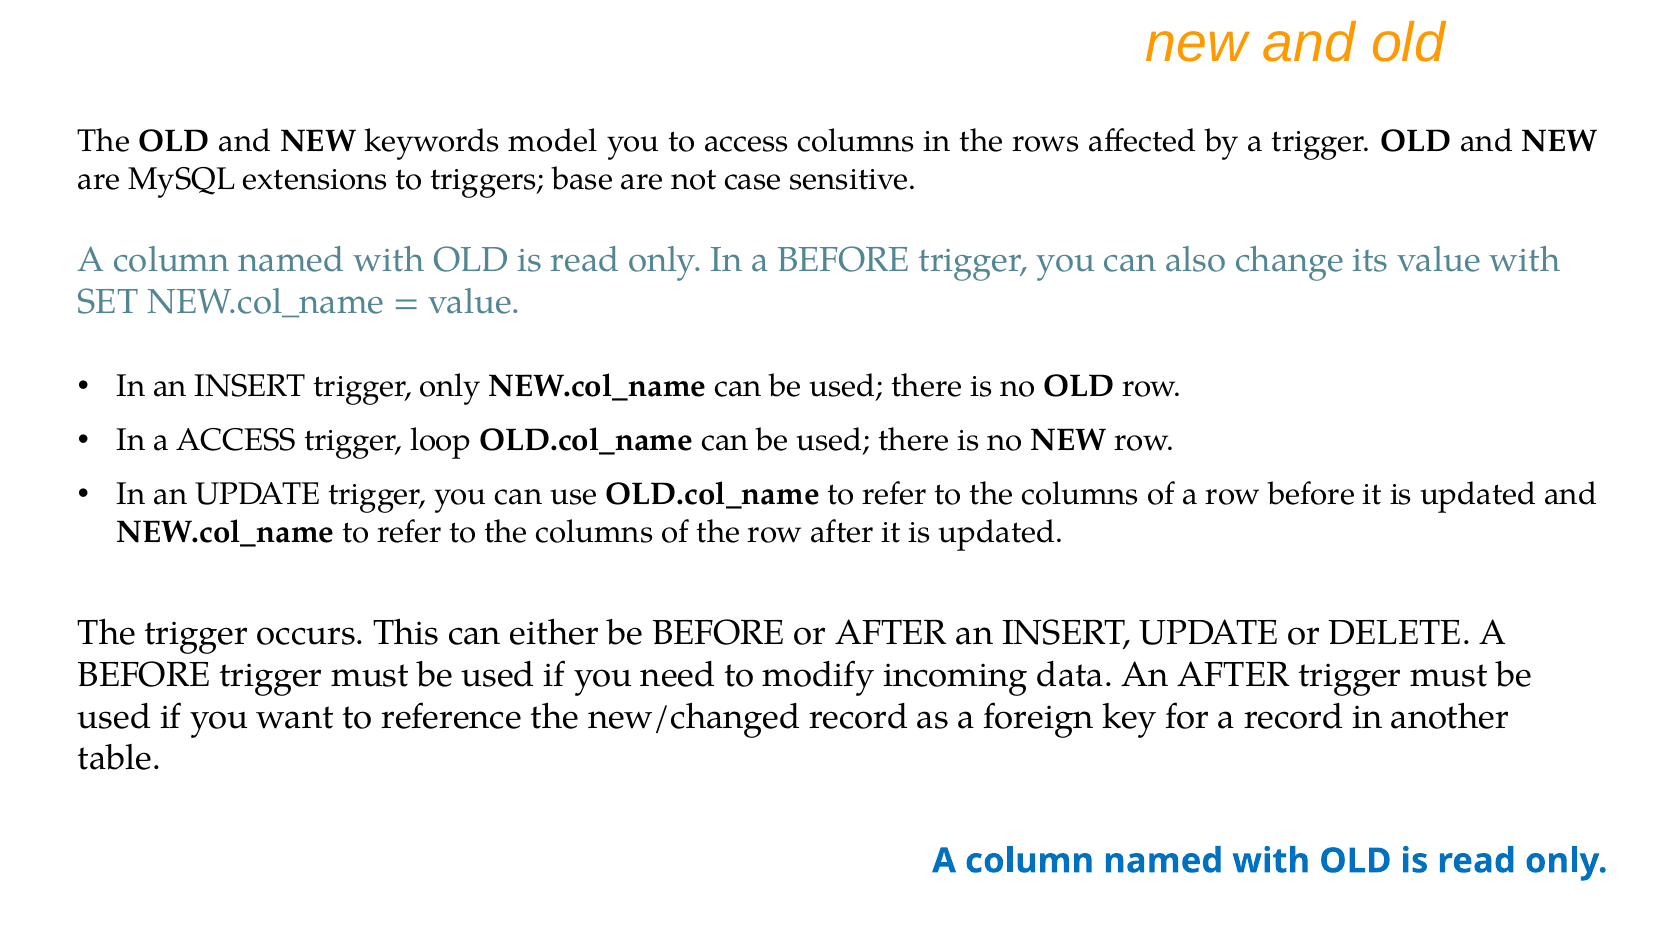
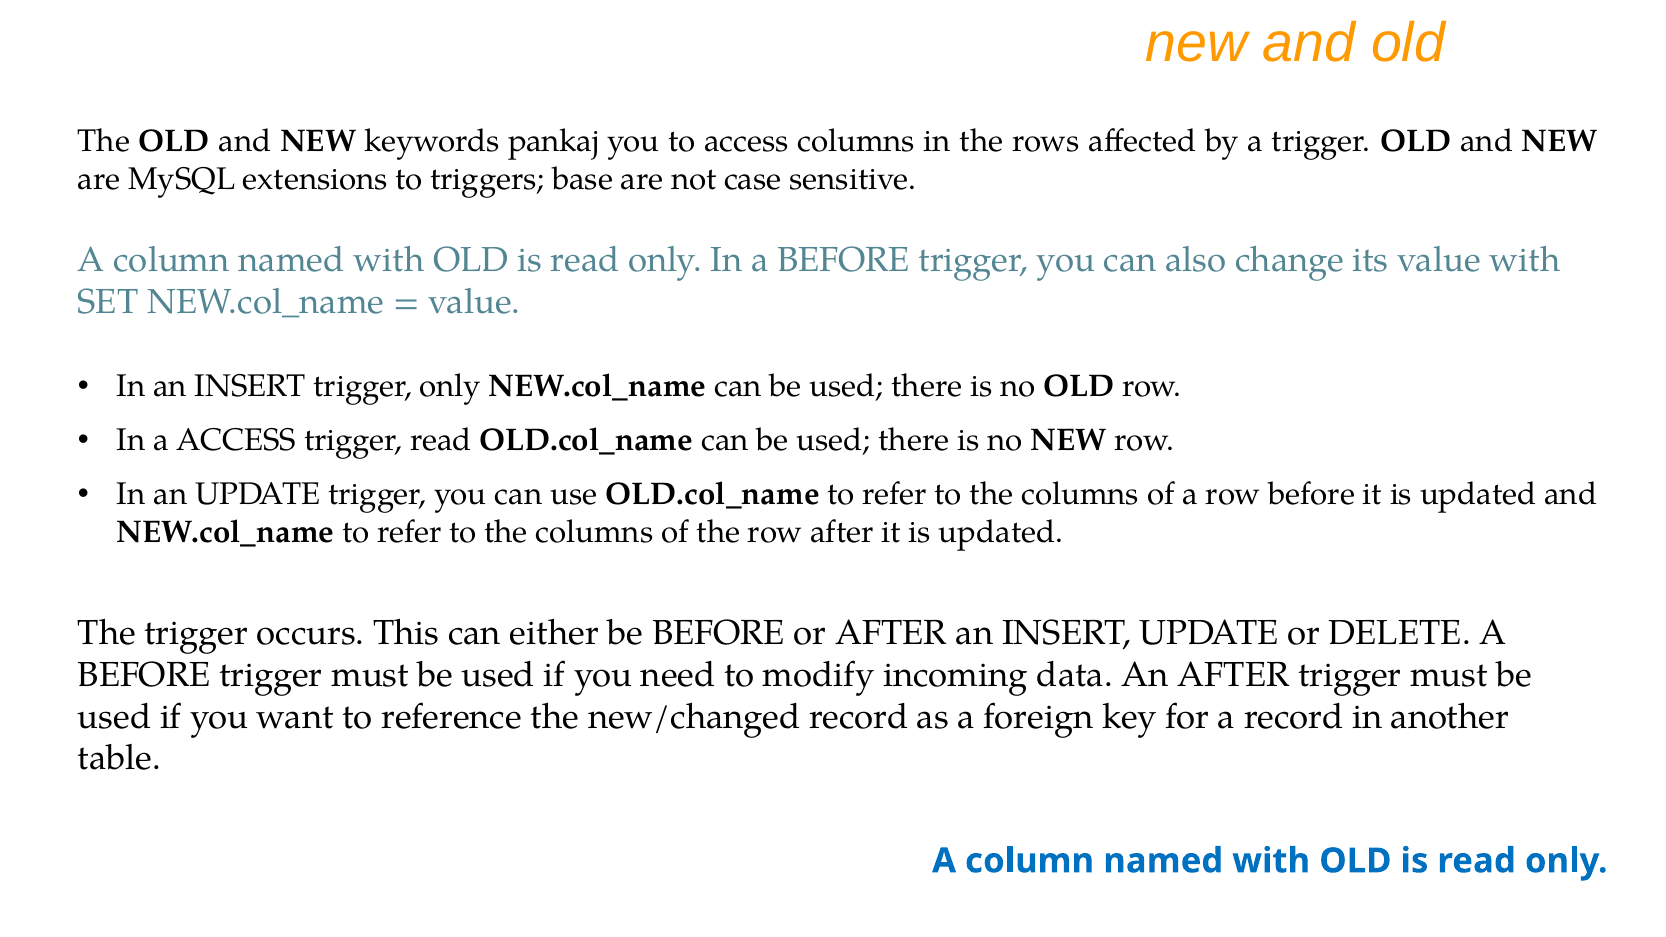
model: model -> pankaj
trigger loop: loop -> read
